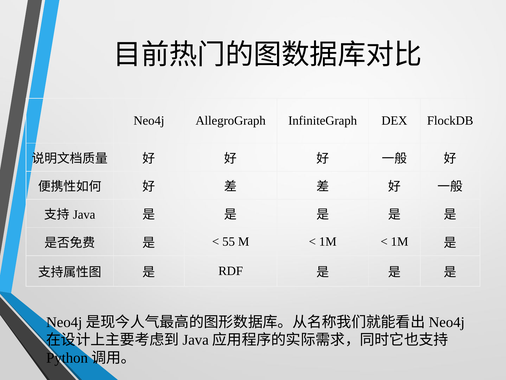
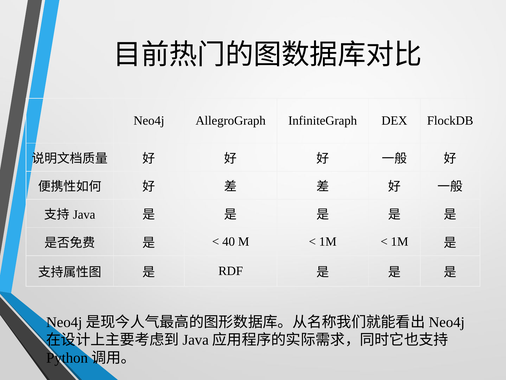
55: 55 -> 40
